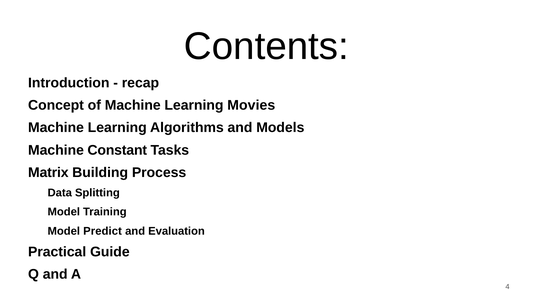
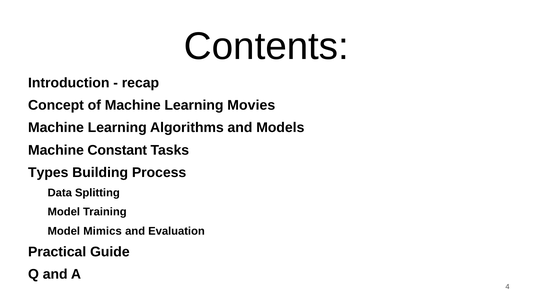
Matrix: Matrix -> Types
Predict: Predict -> Mimics
